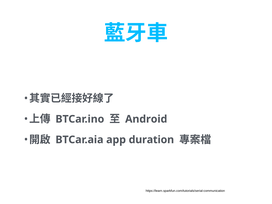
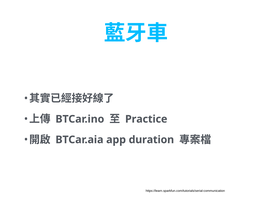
Android: Android -> Practice
